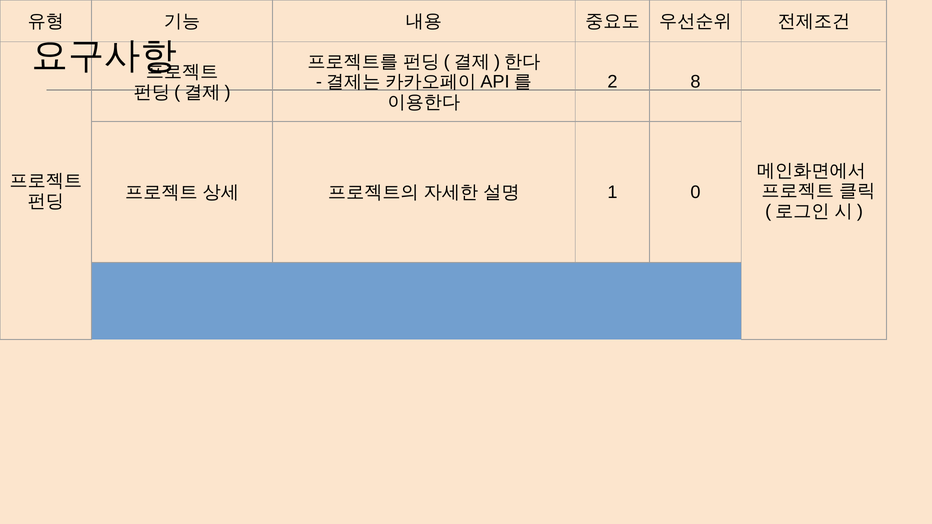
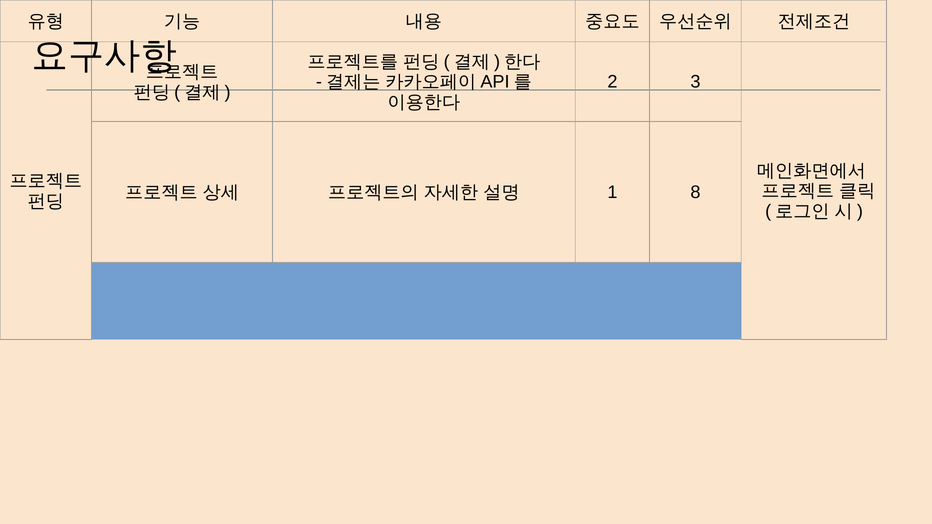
8: 8 -> 3
0: 0 -> 8
